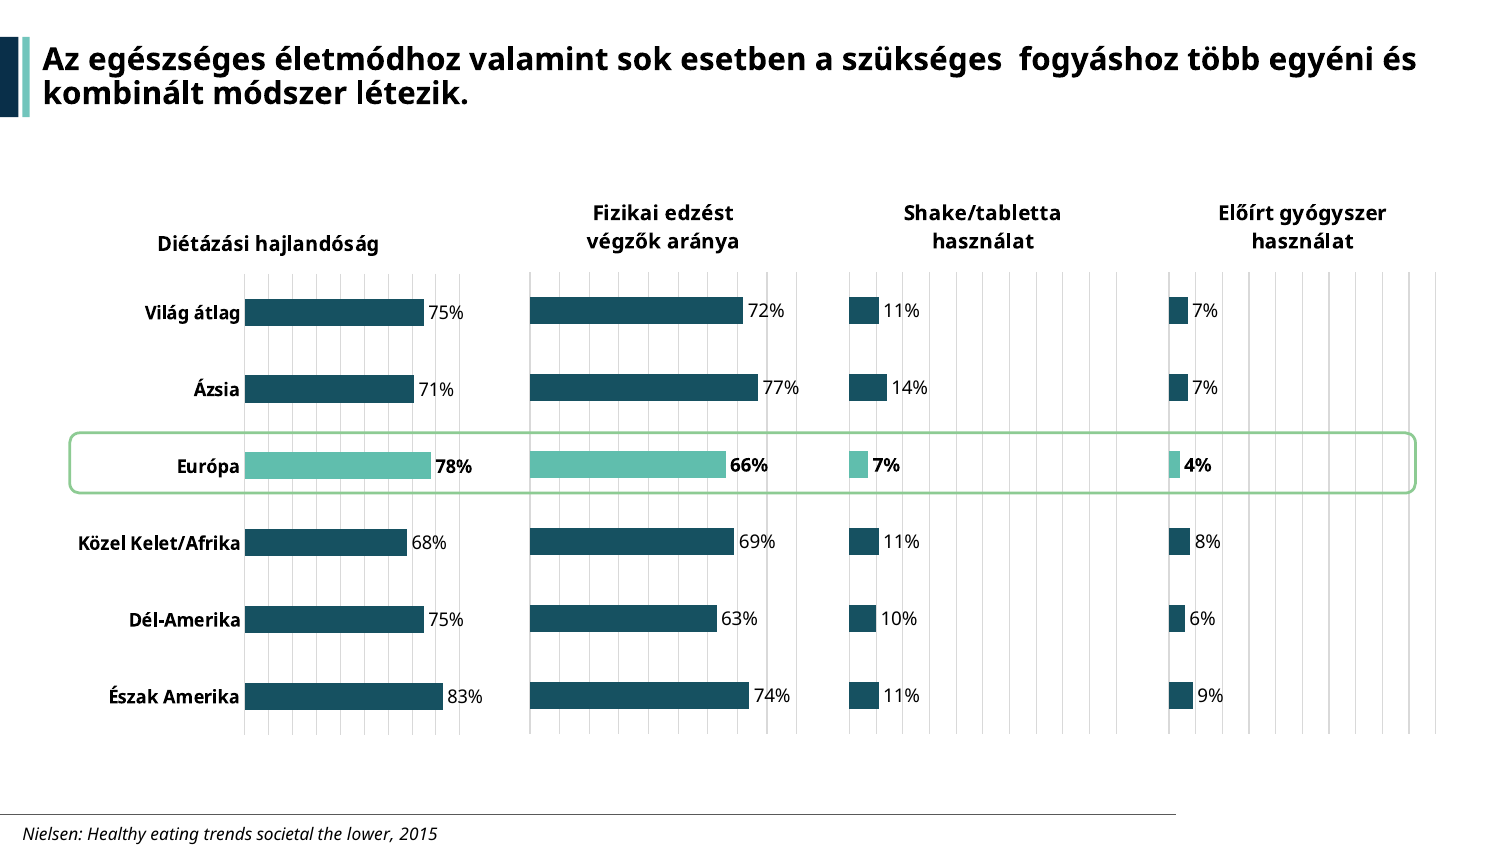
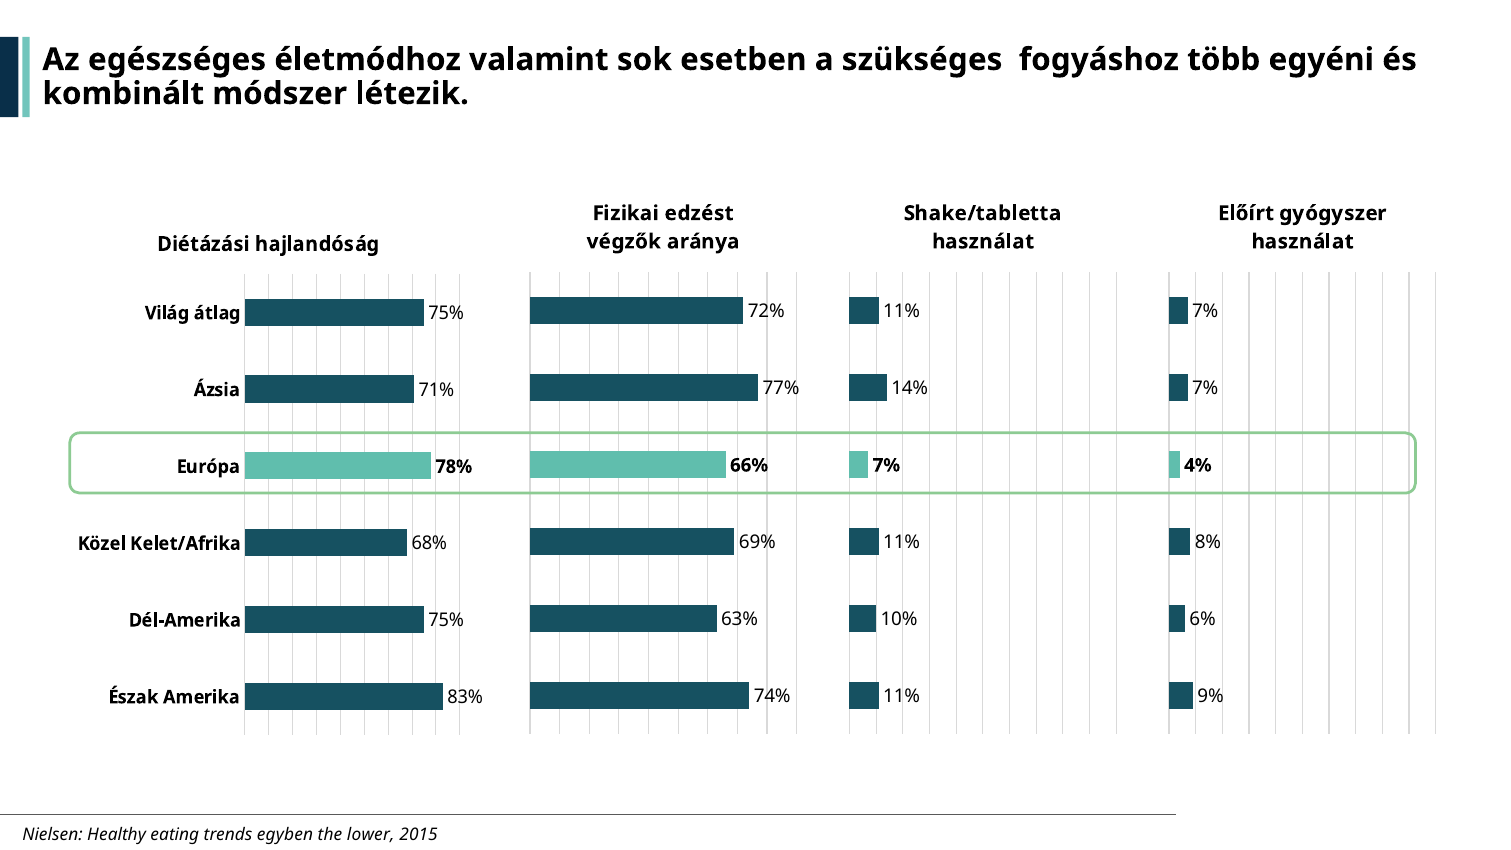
societal: societal -> egyben
